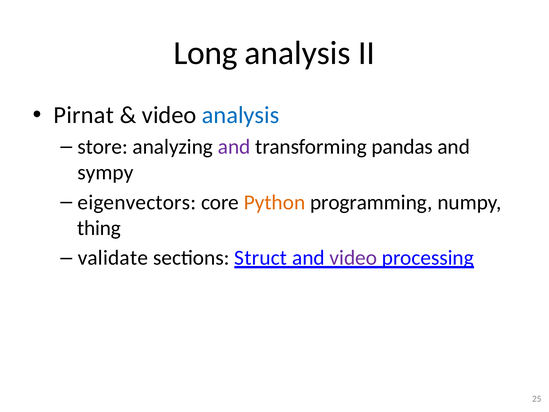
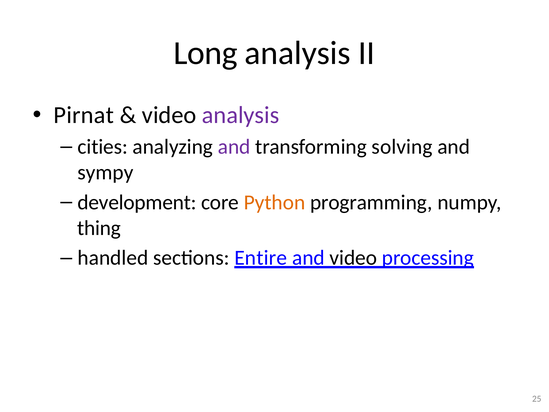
analysis at (241, 115) colour: blue -> purple
store: store -> cities
pandas: pandas -> solving
eigenvectors: eigenvectors -> development
validate: validate -> handled
Struct: Struct -> Entire
video at (353, 258) colour: purple -> black
